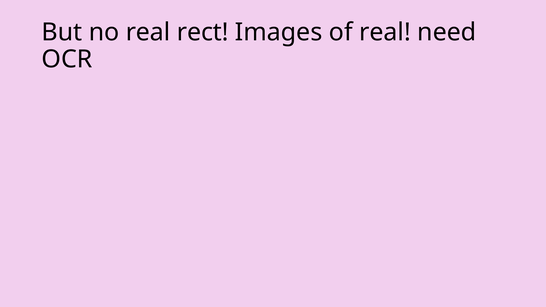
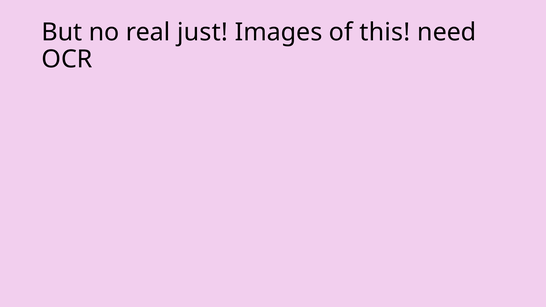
rect: rect -> just
of real: real -> this
